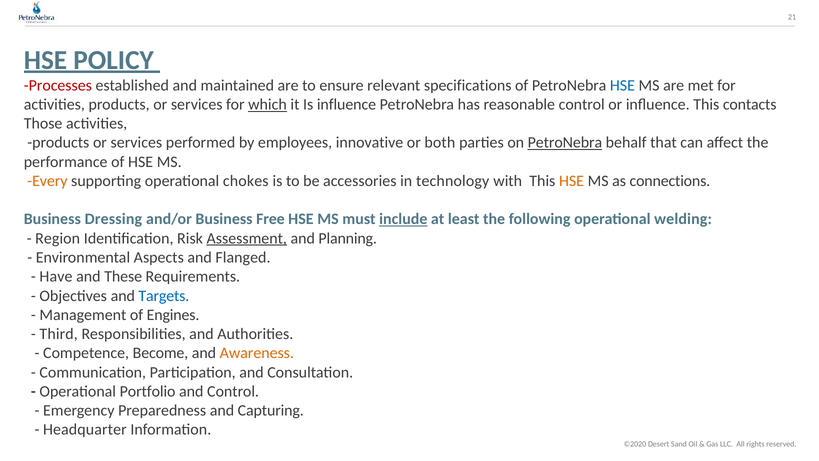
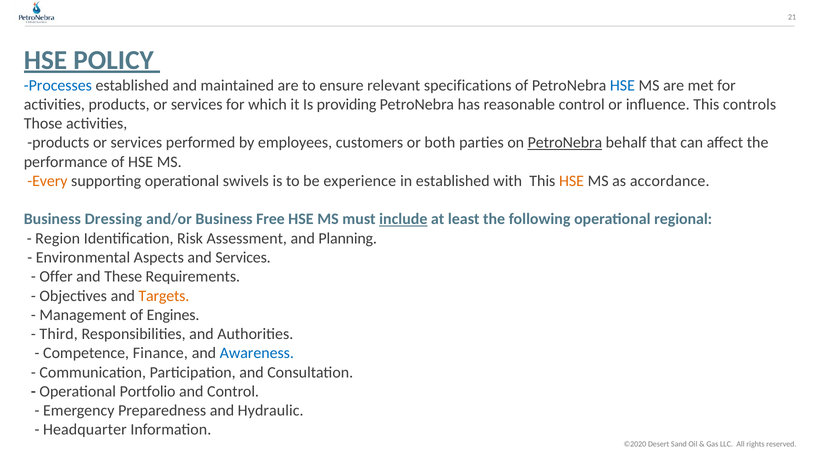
Processes colour: red -> blue
which underline: present -> none
Is influence: influence -> providing
contacts: contacts -> controls
innovative: innovative -> customers
chokes: chokes -> swivels
accessories: accessories -> experience
in technology: technology -> established
connections: connections -> accordance
welding: welding -> regional
Assessment underline: present -> none
and Flanged: Flanged -> Services
Have: Have -> Offer
Targets colour: blue -> orange
Become: Become -> Finance
Awareness colour: orange -> blue
Capturing: Capturing -> Hydraulic
